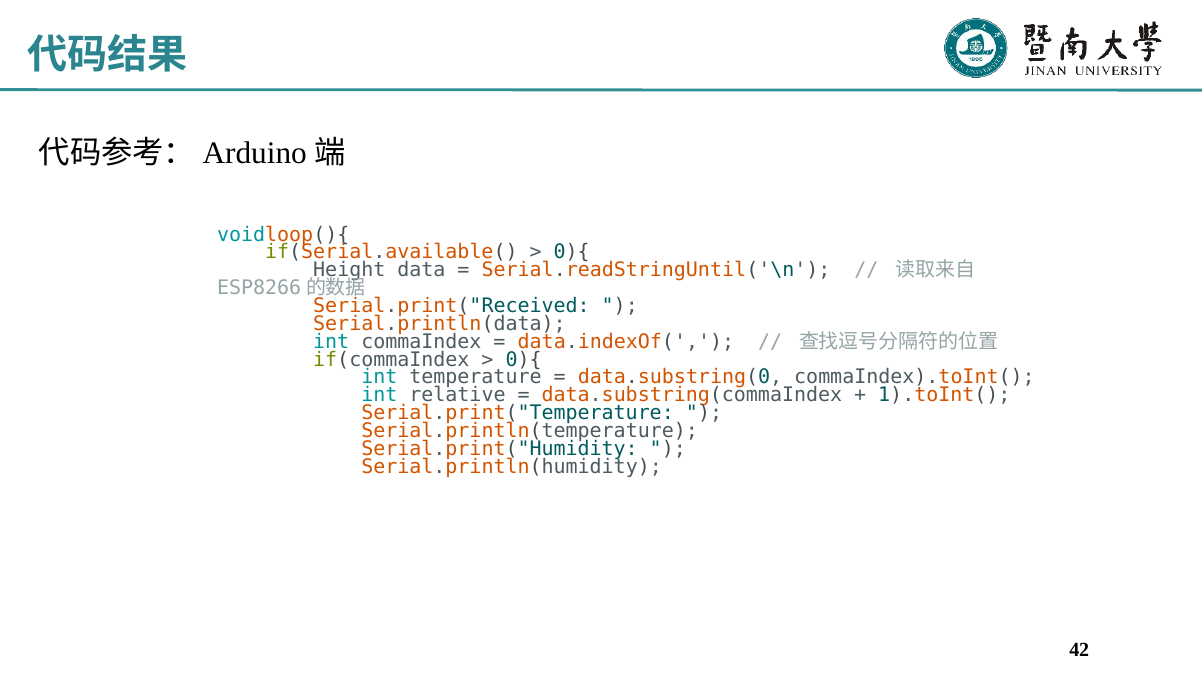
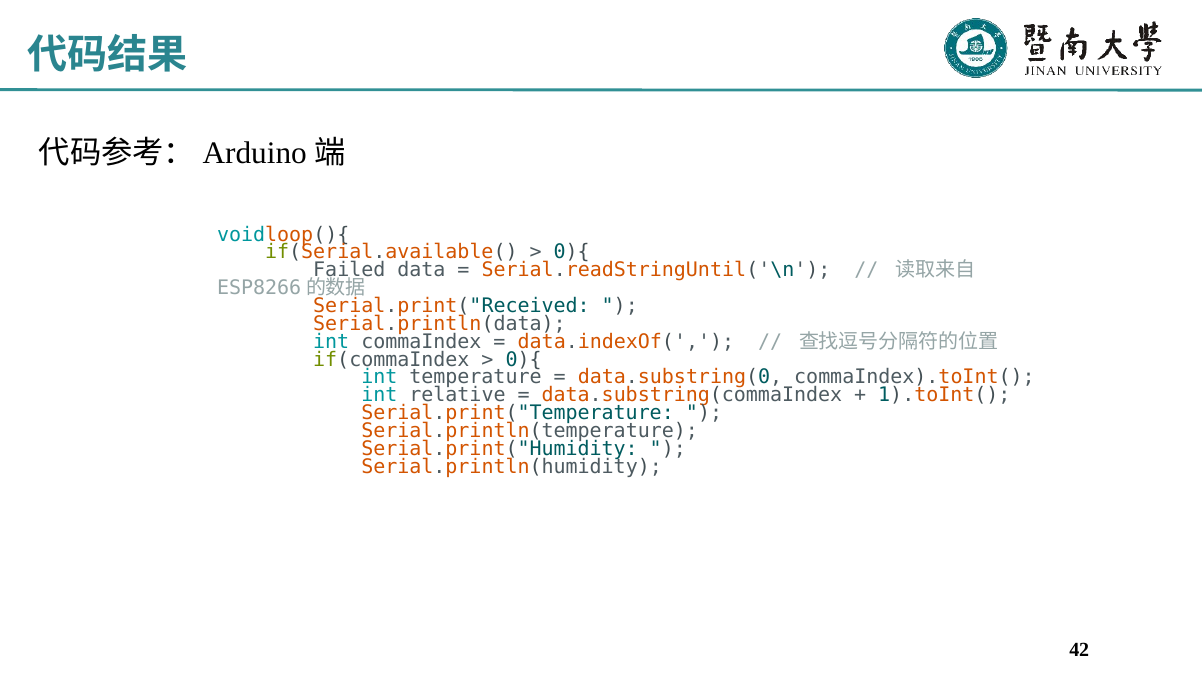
Height: Height -> Failed
